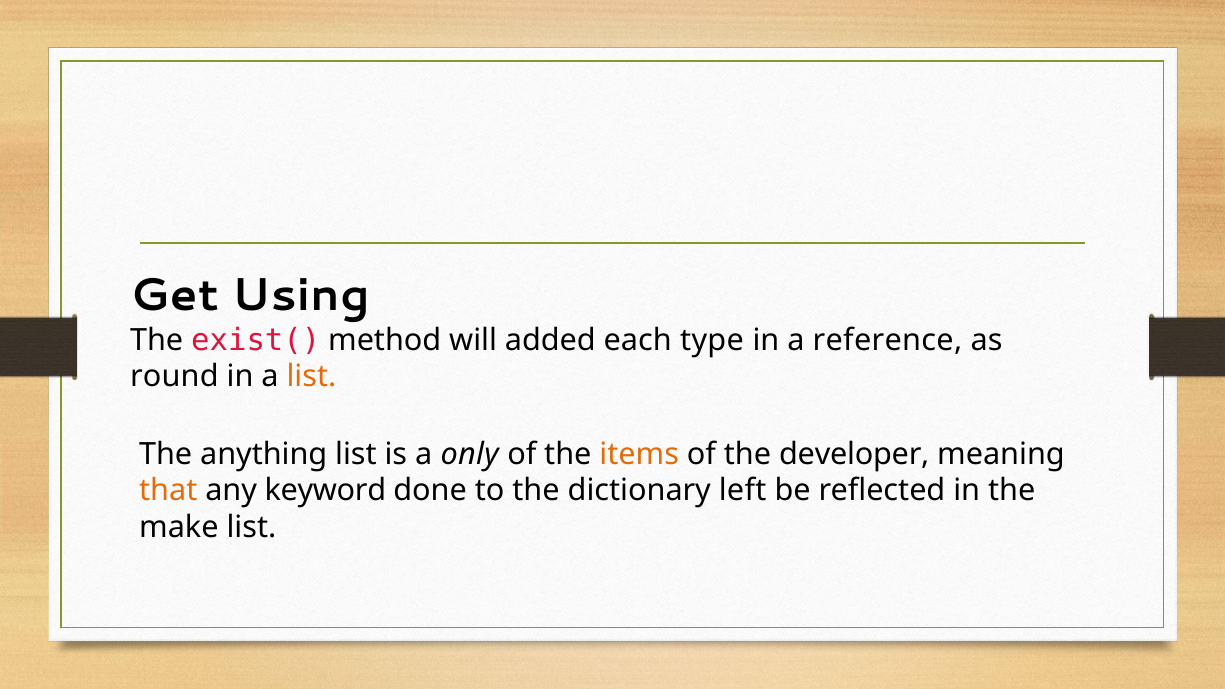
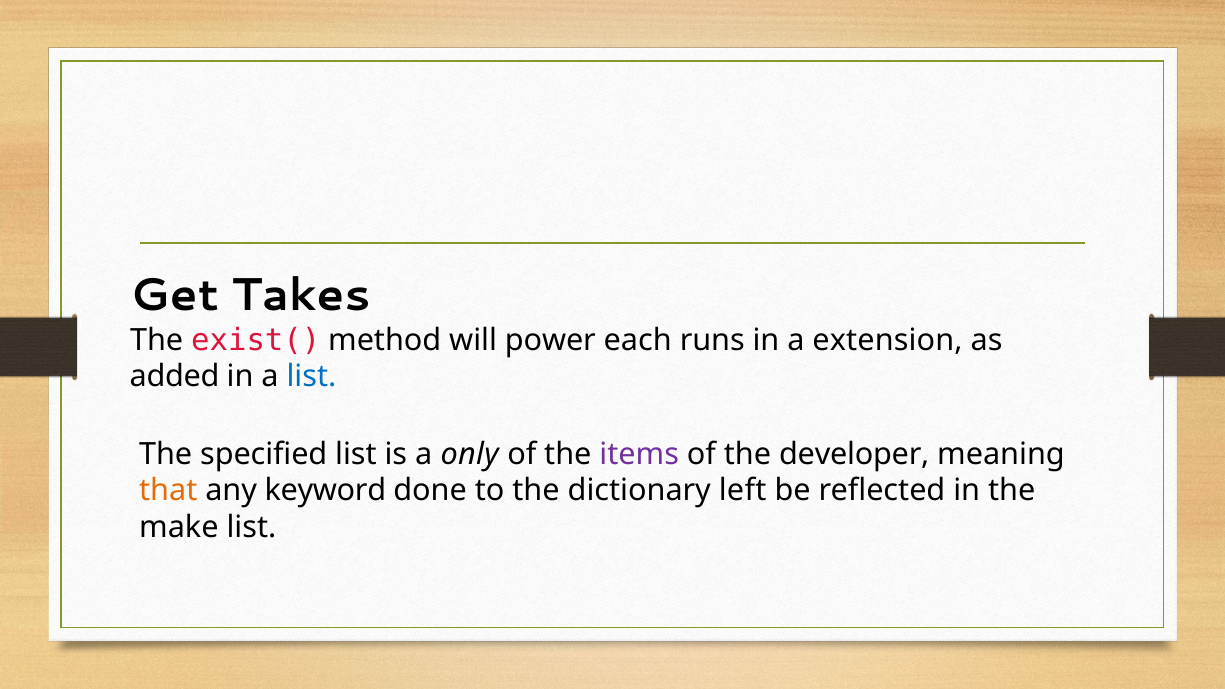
Using: Using -> Takes
added: added -> power
type: type -> runs
reference: reference -> extension
round: round -> added
list at (311, 377) colour: orange -> blue
anything: anything -> specified
items colour: orange -> purple
